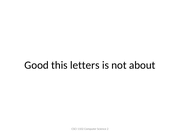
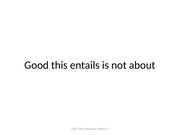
letters: letters -> entails
